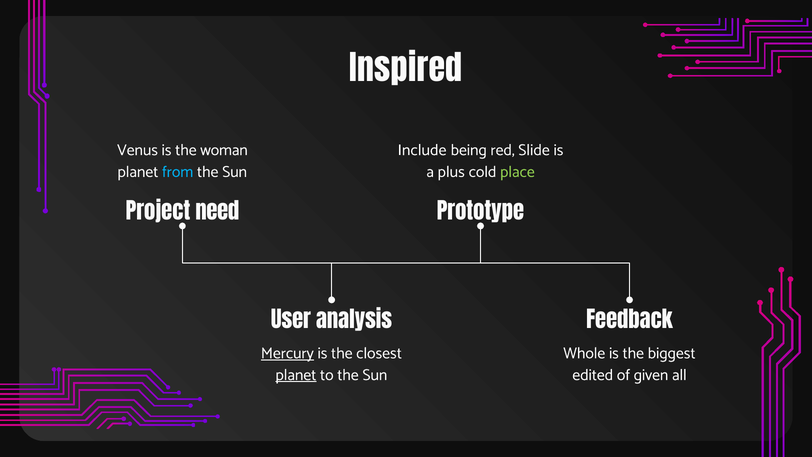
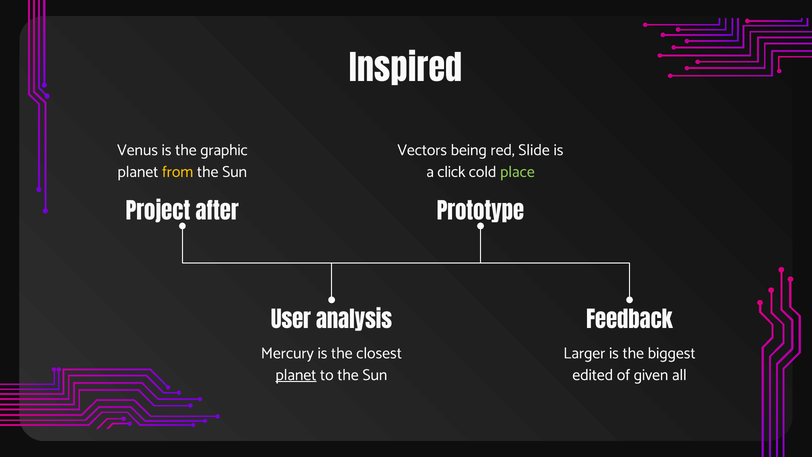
woman: woman -> graphic
Include: Include -> Vectors
from colour: light blue -> yellow
plus: plus -> click
need: need -> after
Mercury underline: present -> none
Whole: Whole -> Larger
